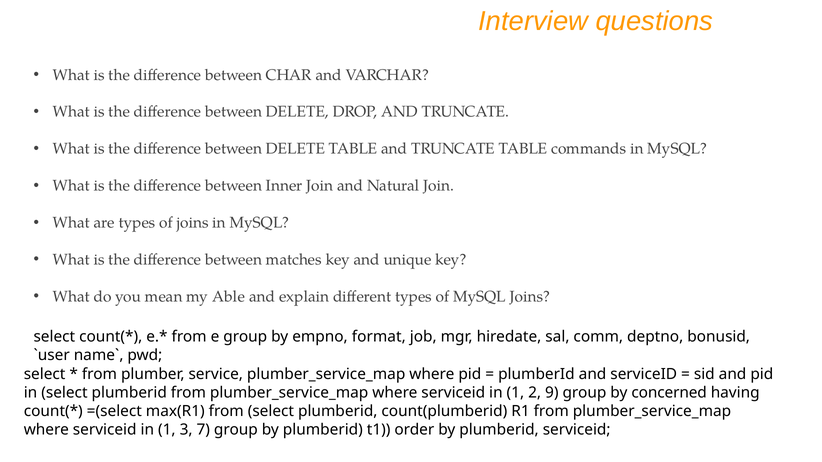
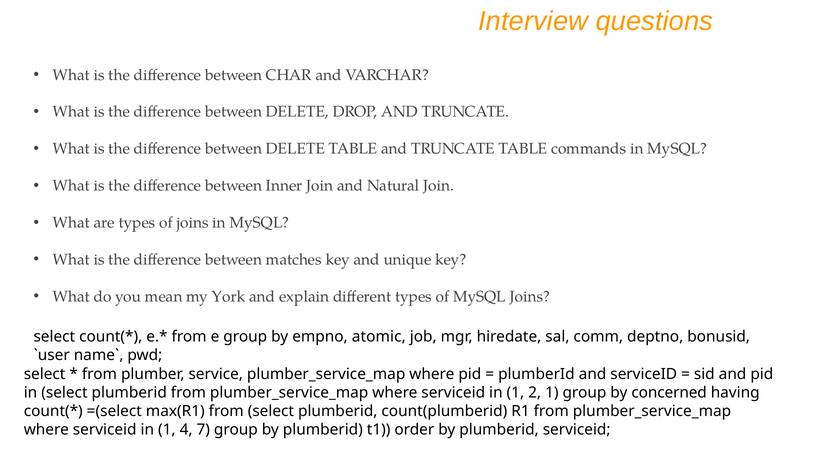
Able: Able -> York
format: format -> atomic
2 9: 9 -> 1
3: 3 -> 4
